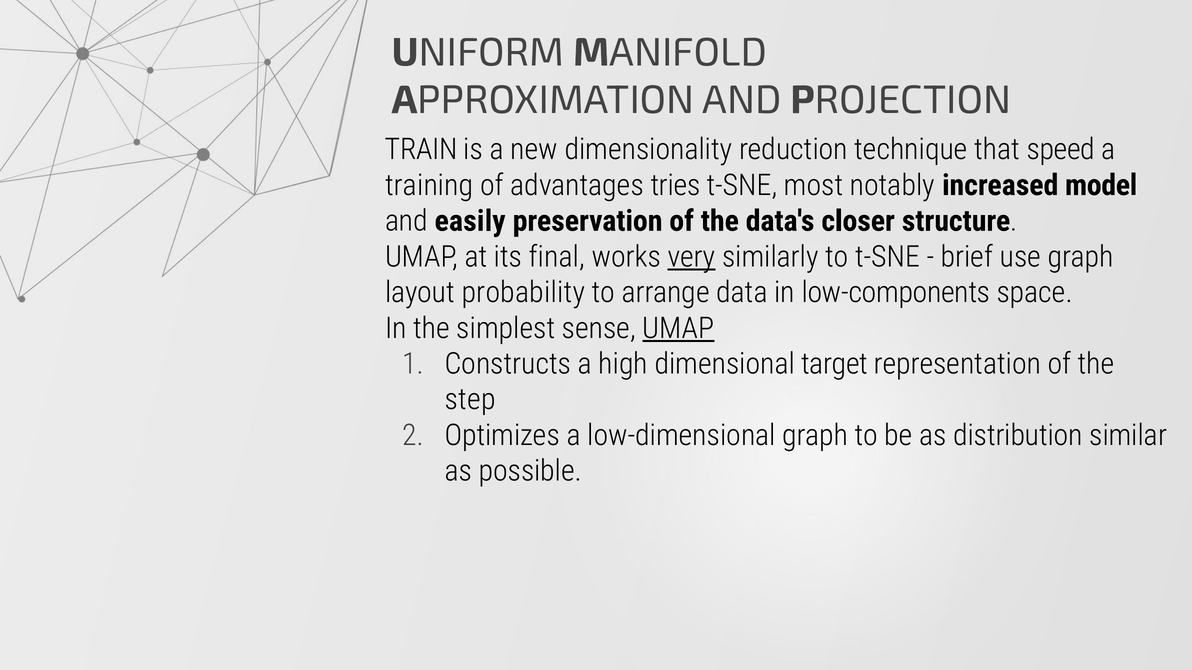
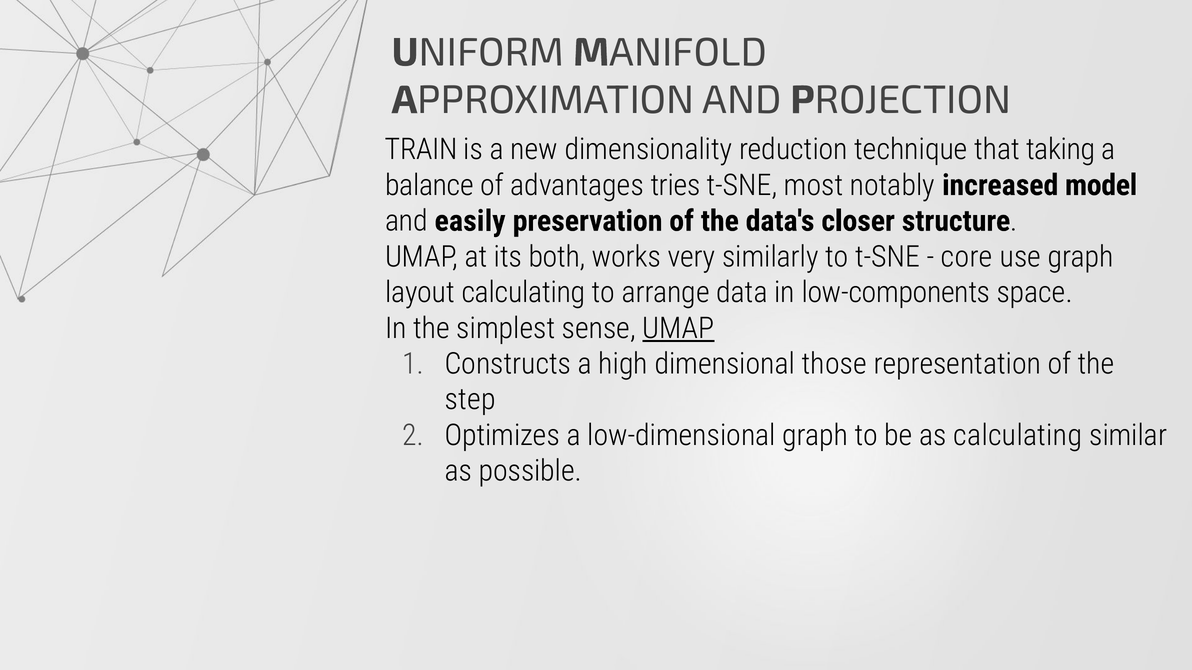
speed: speed -> taking
training: training -> balance
final: final -> both
very underline: present -> none
brief: brief -> core
layout probability: probability -> calculating
target: target -> those
as distribution: distribution -> calculating
